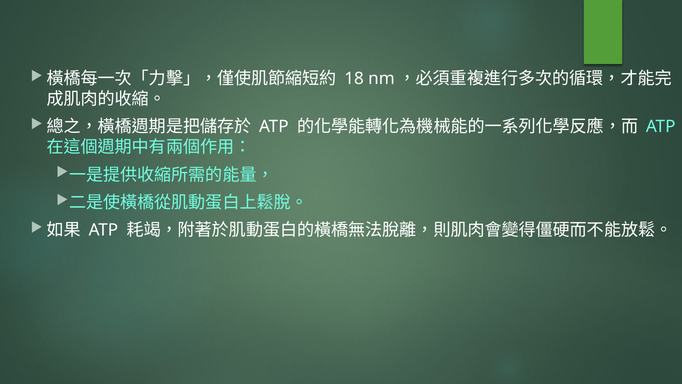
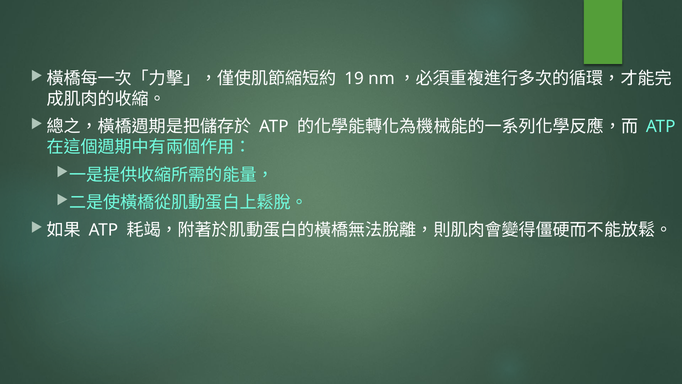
18: 18 -> 19
